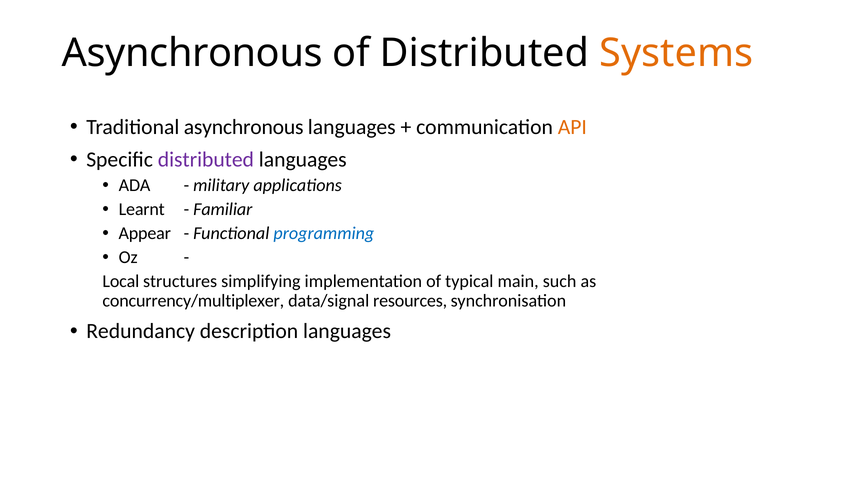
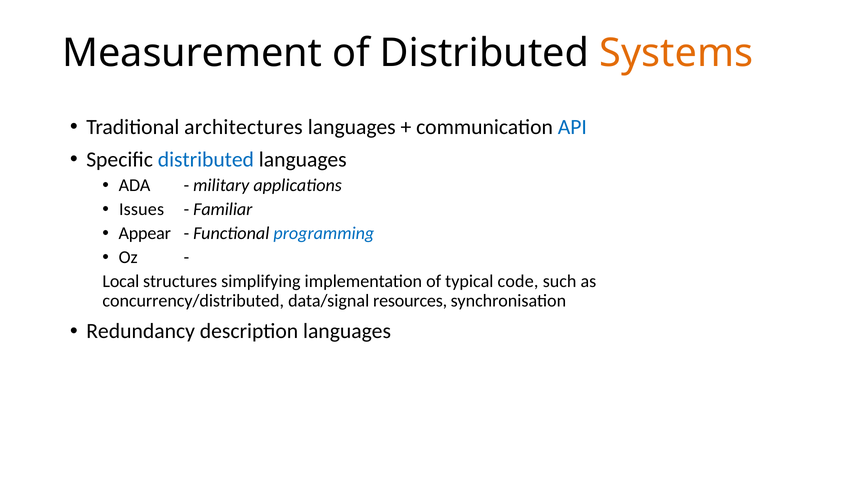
Asynchronous at (192, 53): Asynchronous -> Measurement
Traditional asynchronous: asynchronous -> architectures
API colour: orange -> blue
distributed at (206, 160) colour: purple -> blue
Learnt: Learnt -> Issues
main: main -> code
concurrency/multiplexer: concurrency/multiplexer -> concurrency/distributed
